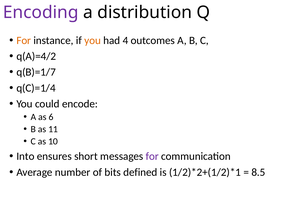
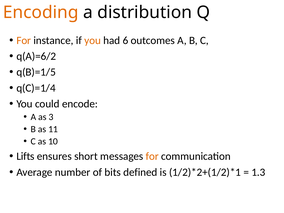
Encoding colour: purple -> orange
4: 4 -> 6
q(A)=4/2: q(A)=4/2 -> q(A)=6/2
q(B)=1/7: q(B)=1/7 -> q(B)=1/5
6: 6 -> 3
Into: Into -> Lifts
for at (152, 156) colour: purple -> orange
8.5: 8.5 -> 1.3
